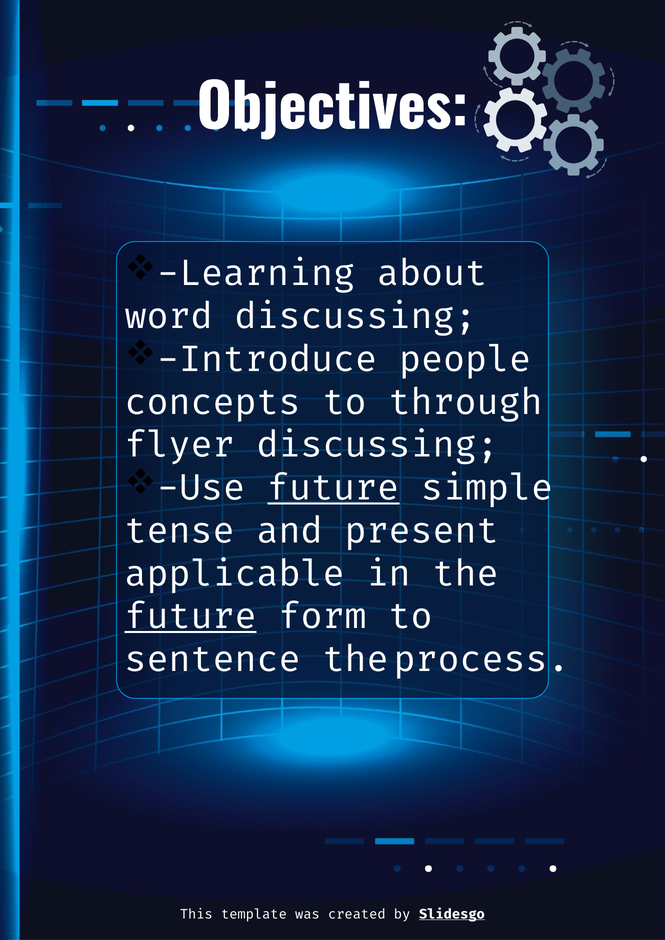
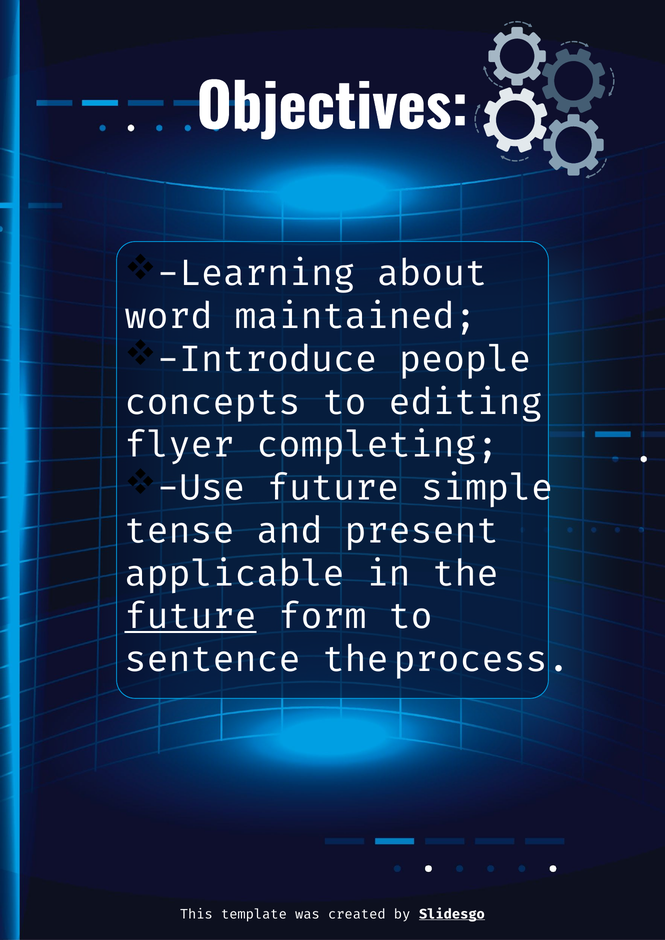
word discussing: discussing -> maintained
through: through -> editing
flyer discussing: discussing -> completing
future at (333, 488) underline: present -> none
